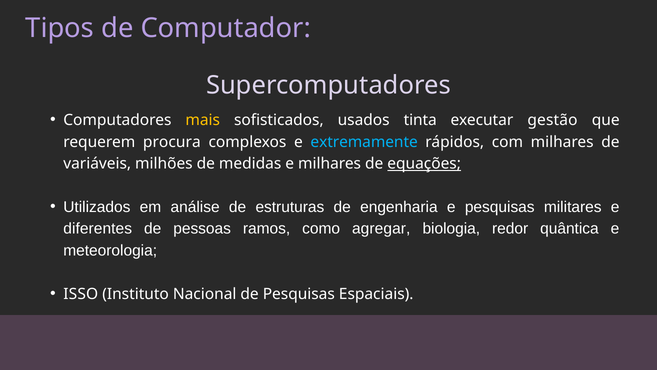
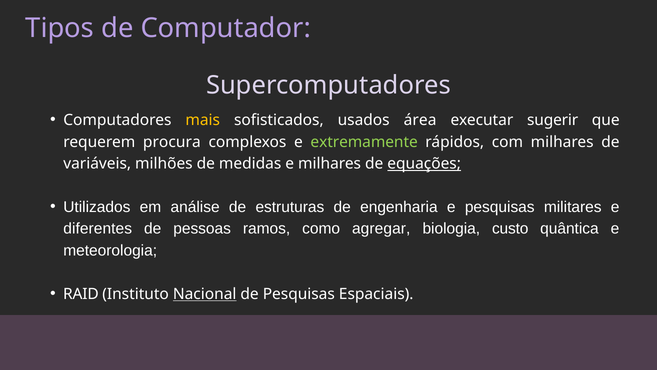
tinta: tinta -> área
gestão: gestão -> sugerir
extremamente colour: light blue -> light green
redor: redor -> custo
ISSO: ISSO -> RAID
Nacional underline: none -> present
